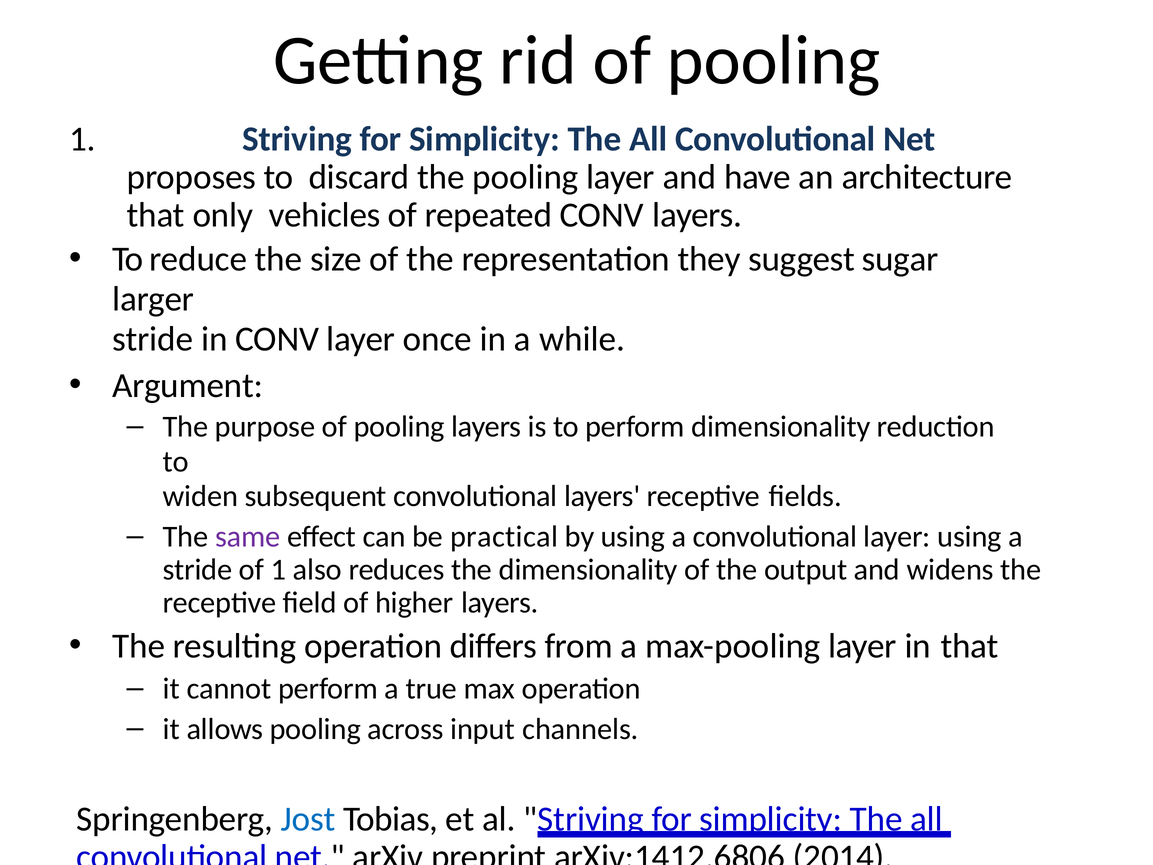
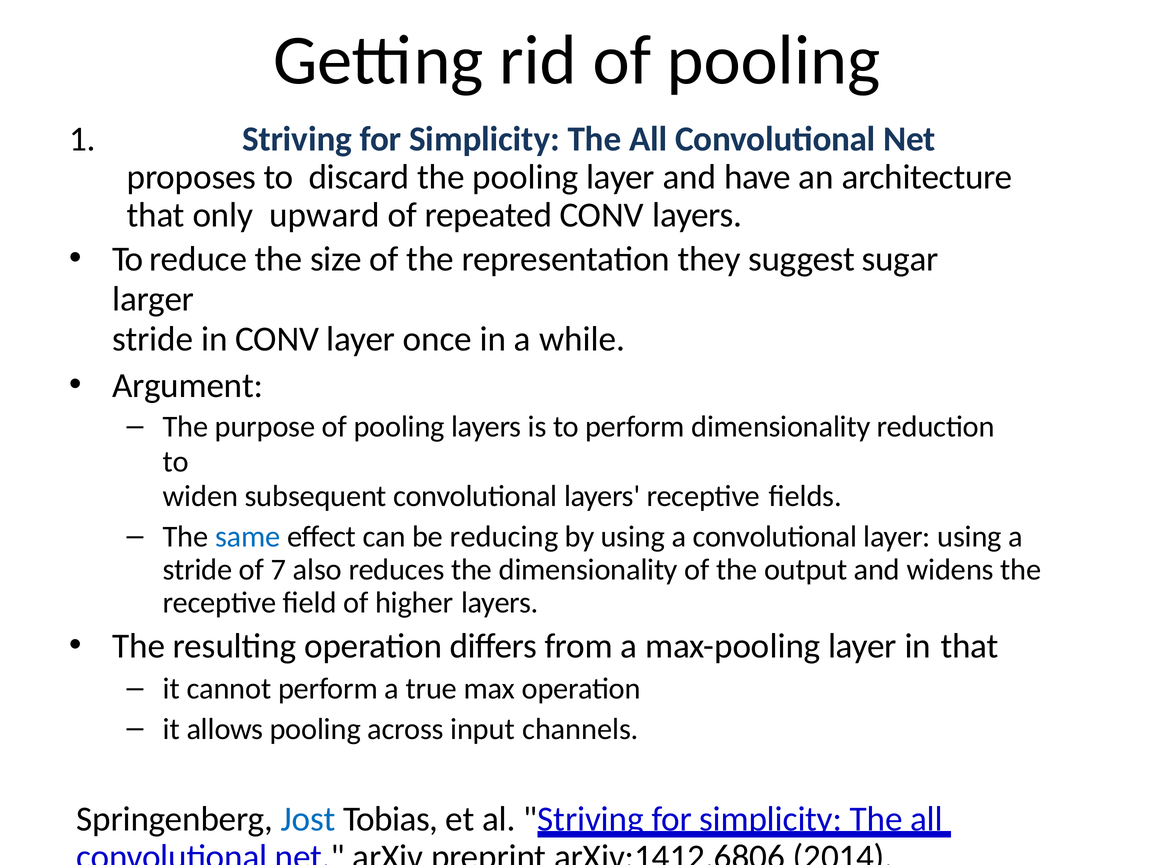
vehicles: vehicles -> upward
same colour: purple -> blue
practical: practical -> reducing
of 1: 1 -> 7
